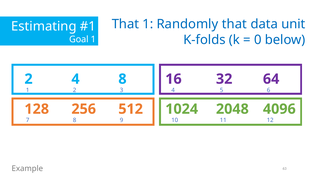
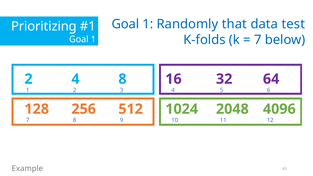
That at (125, 24): That -> Goal
unit: unit -> test
Estimating: Estimating -> Prioritizing
0 at (258, 40): 0 -> 7
